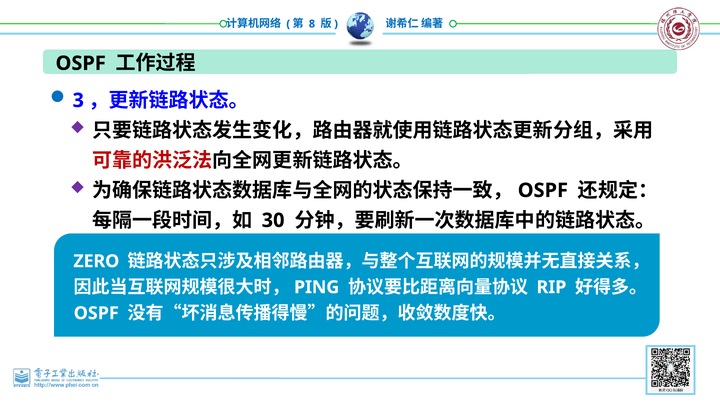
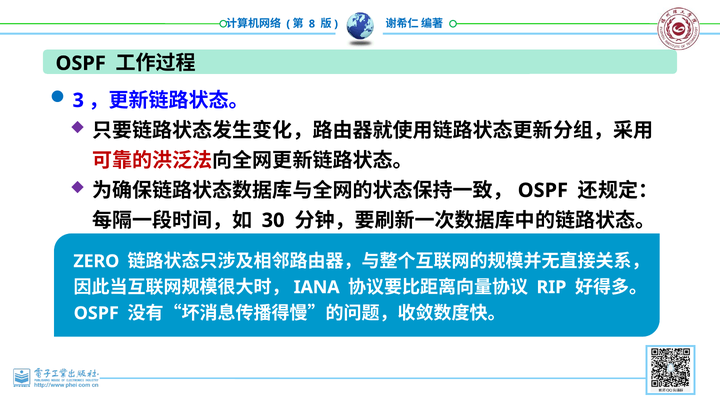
PING: PING -> IANA
